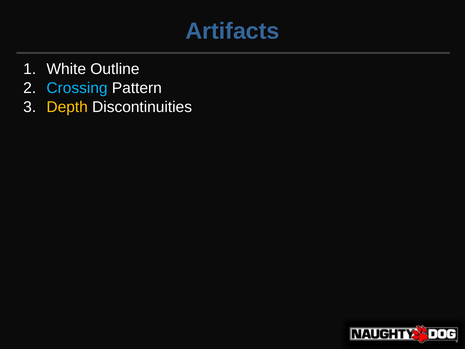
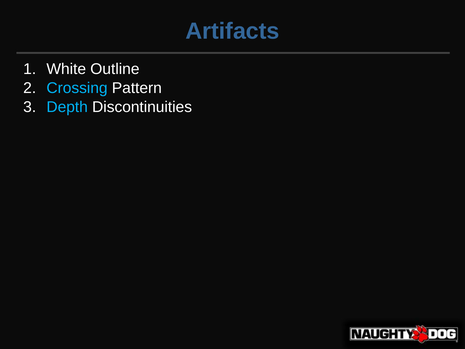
Depth colour: yellow -> light blue
